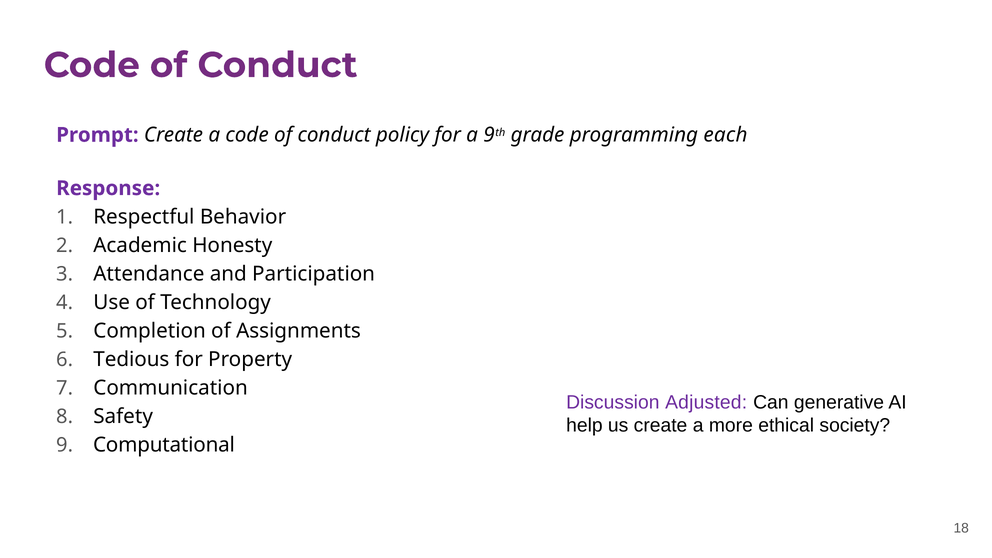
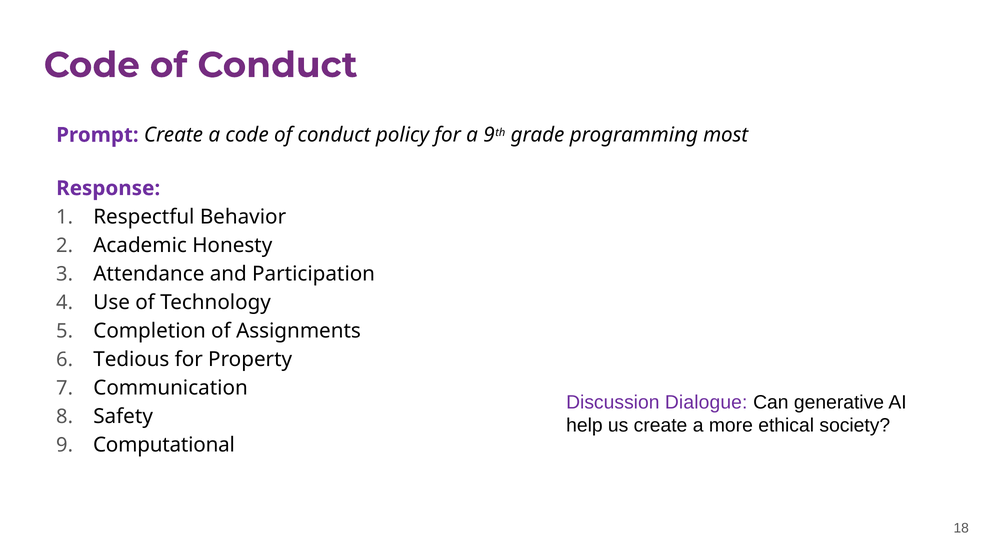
each: each -> most
Adjusted: Adjusted -> Dialogue
